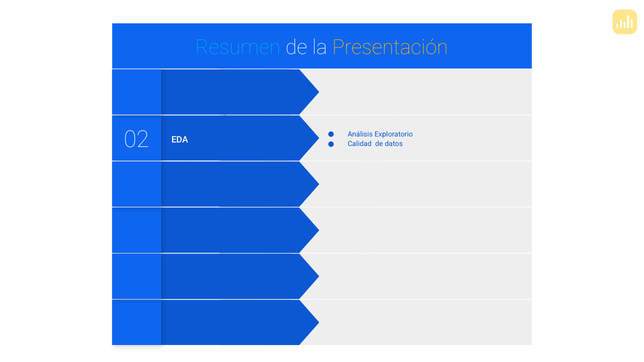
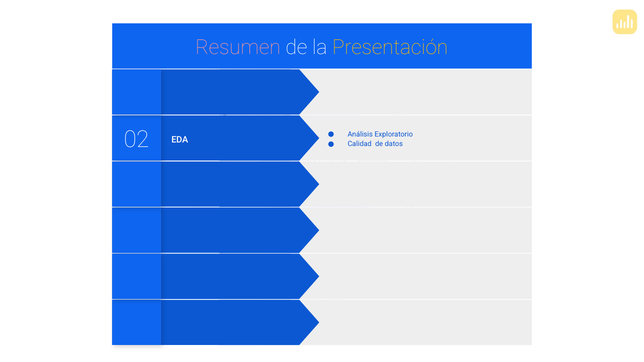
Resumen colour: light blue -> pink
